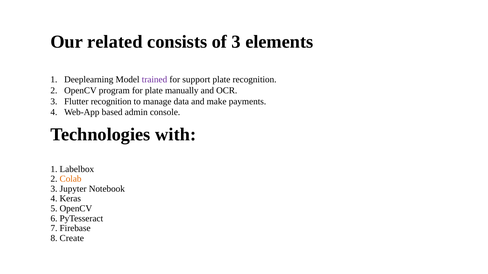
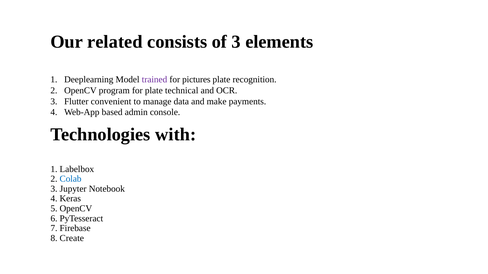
support: support -> pictures
manually: manually -> technical
Flutter recognition: recognition -> convenient
Colab colour: orange -> blue
